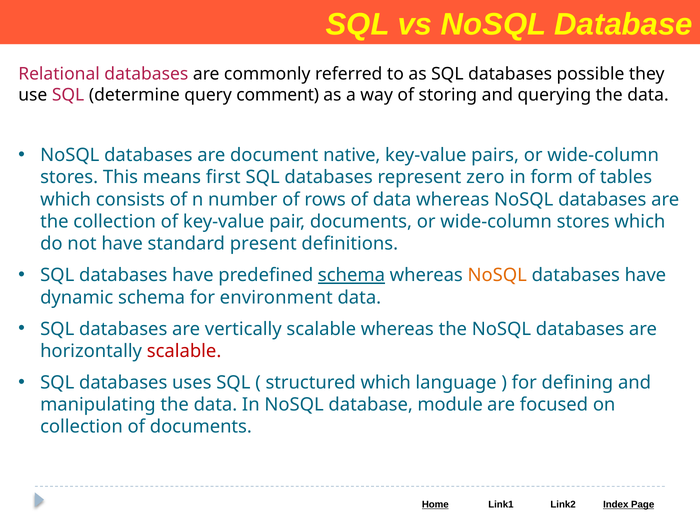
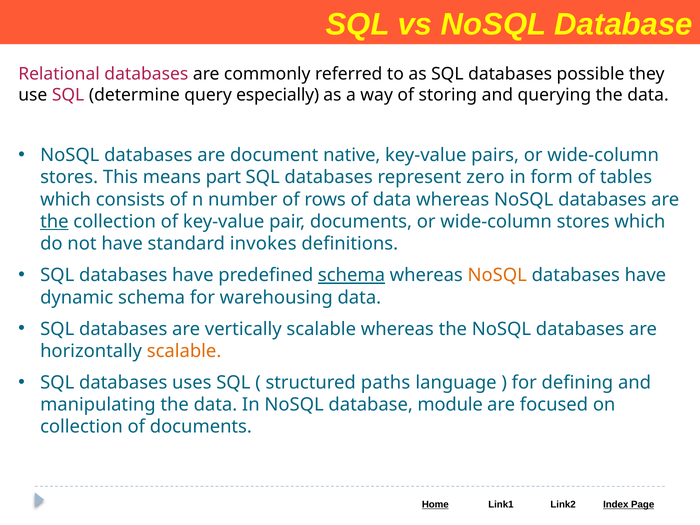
comment: comment -> especially
first: first -> part
the at (54, 222) underline: none -> present
present: present -> invokes
environment: environment -> warehousing
scalable at (184, 351) colour: red -> orange
structured which: which -> paths
